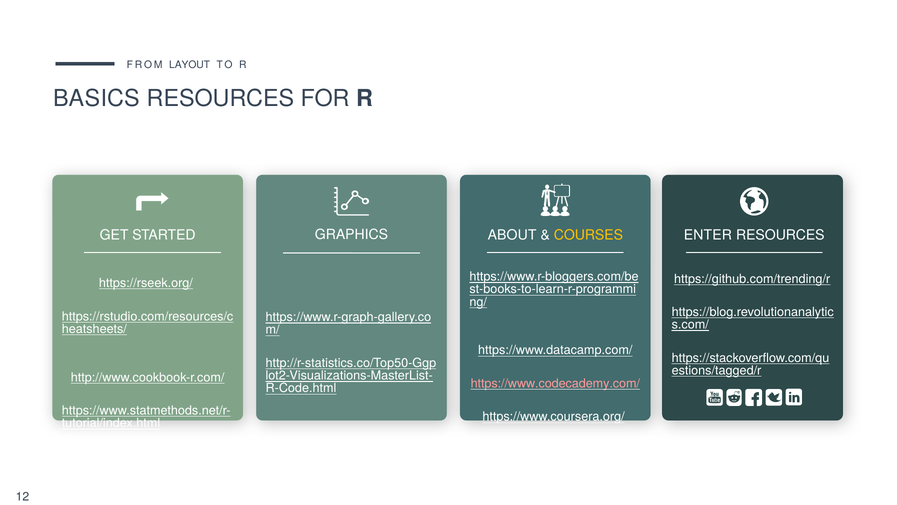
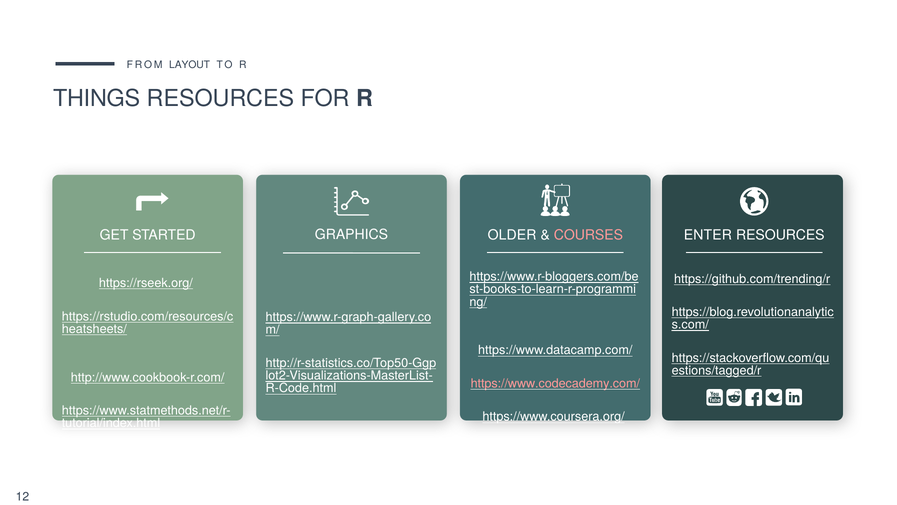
BASICS: BASICS -> THINGS
ABOUT: ABOUT -> OLDER
COURSES colour: yellow -> pink
